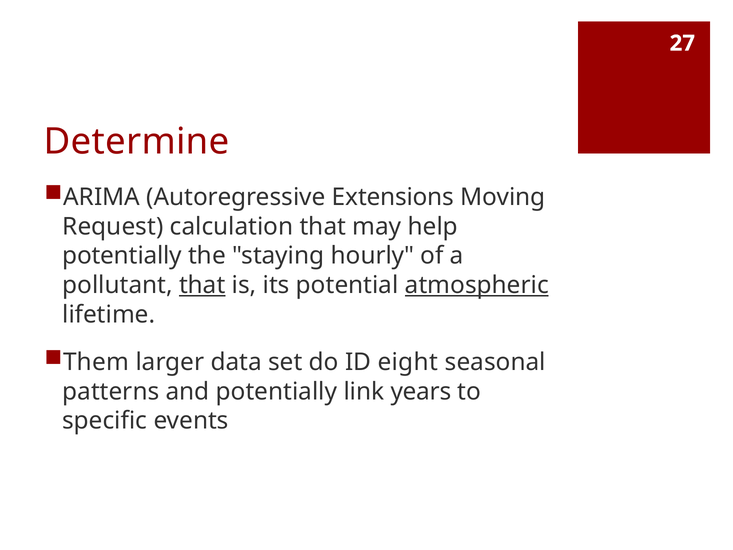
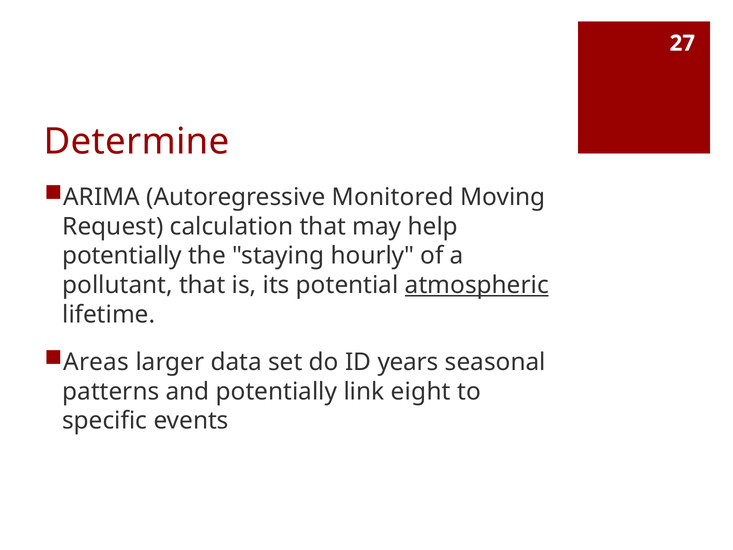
Extensions: Extensions -> Monitored
that at (202, 285) underline: present -> none
Them: Them -> Areas
eight: eight -> years
years: years -> eight
